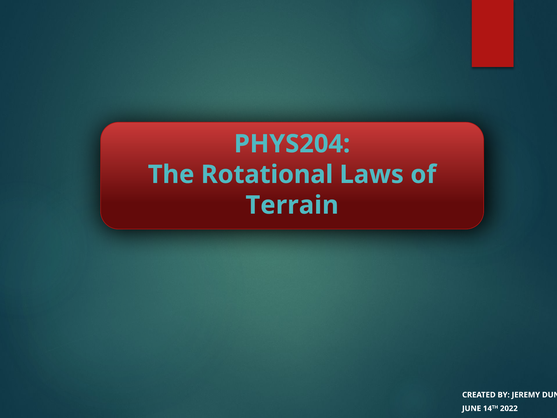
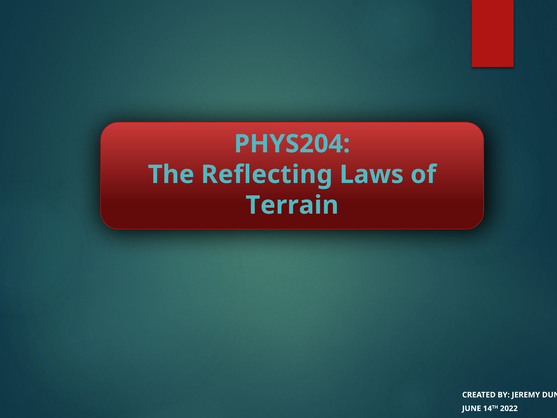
Rotational: Rotational -> Reflecting
